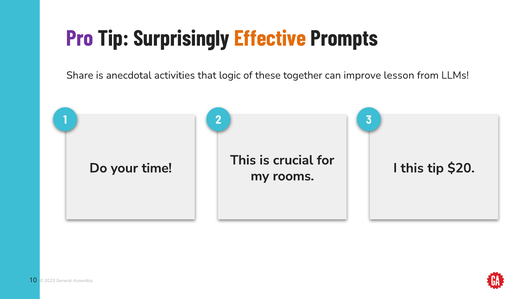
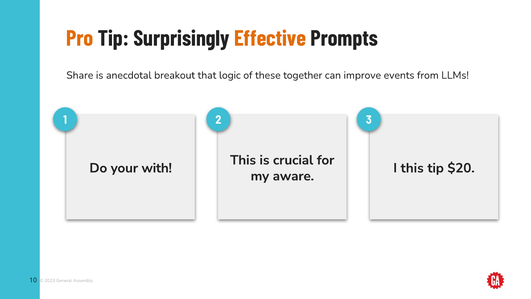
Pro colour: purple -> orange
activities: activities -> breakout
lesson: lesson -> events
time: time -> with
rooms: rooms -> aware
